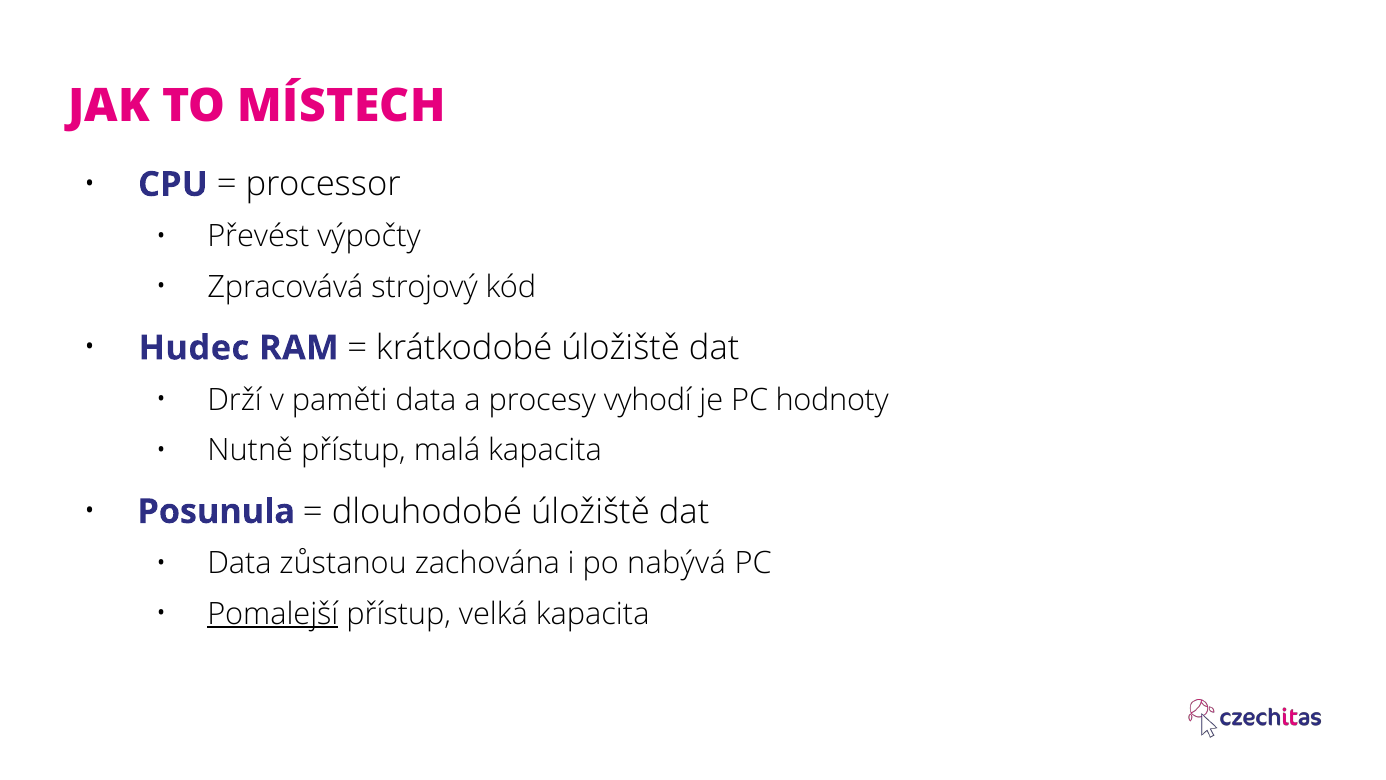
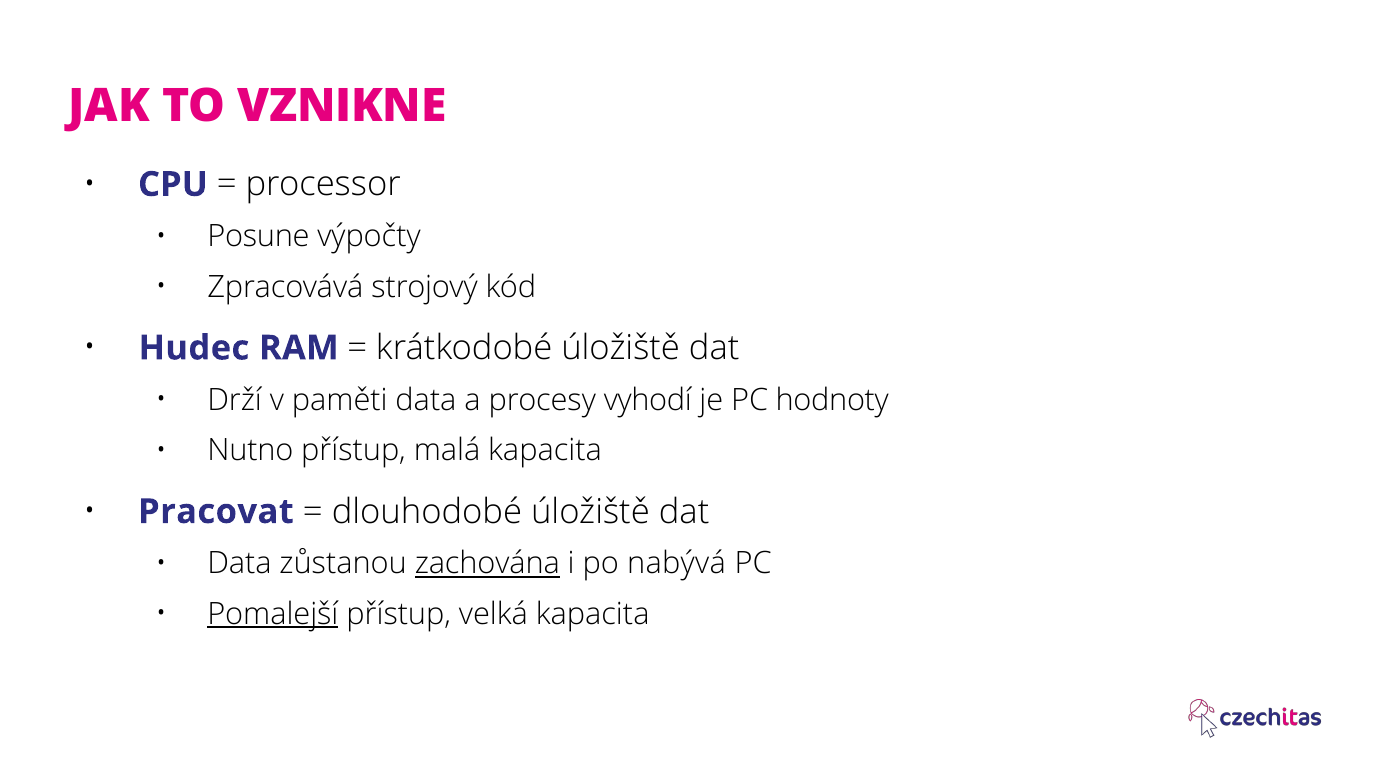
MÍSTECH: MÍSTECH -> VZNIKNE
Převést: Převést -> Posune
Nutně: Nutně -> Nutno
Posunula: Posunula -> Pracovat
zachována underline: none -> present
